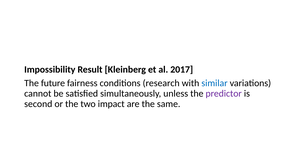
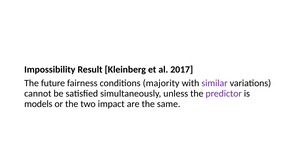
research: research -> majority
similar colour: blue -> purple
second: second -> models
